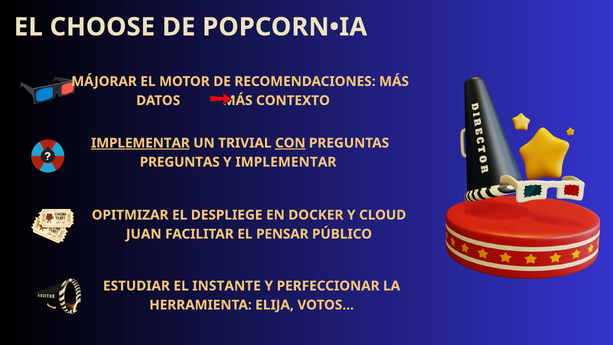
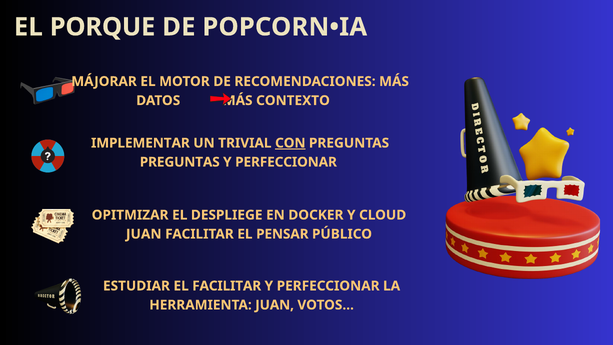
CHOOSE: CHOOSE -> PORQUE
IMPLEMENTAR at (140, 143) underline: present -> none
IMPLEMENTAR at (286, 162): IMPLEMENTAR -> PERFECCIONAR
EL INSTANTE: INSTANTE -> FACILITAR
HERRAMIENTA ELIJA: ELIJA -> JUAN
